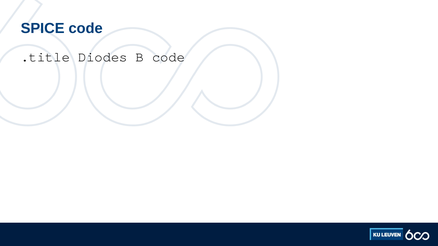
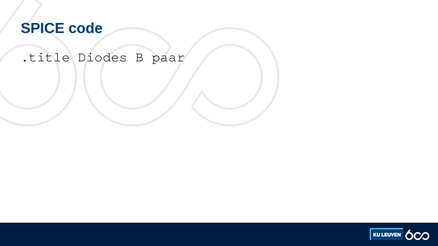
B code: code -> paar
